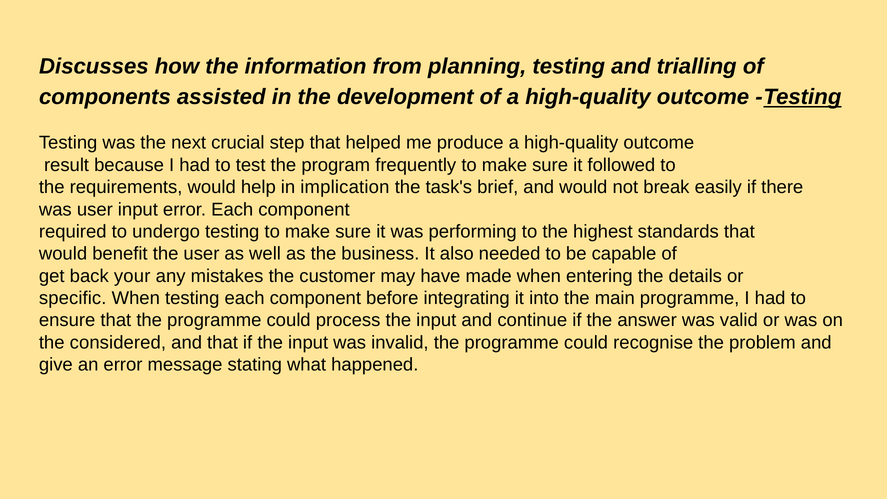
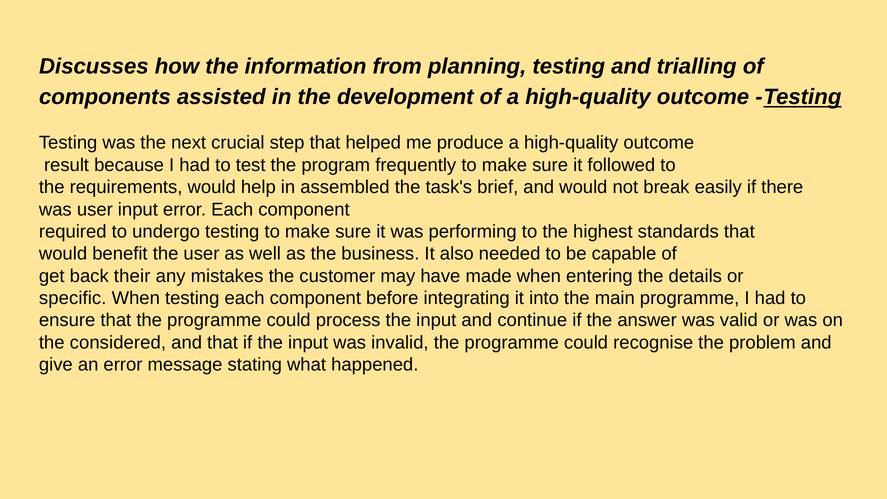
implication: implication -> assembled
your: your -> their
